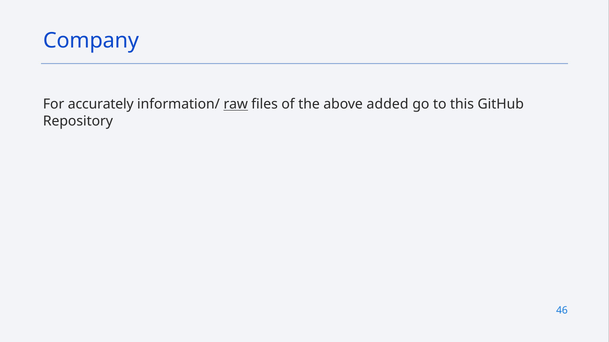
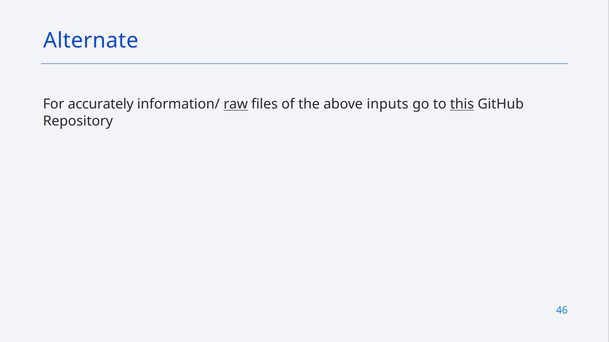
Company: Company -> Alternate
added: added -> inputs
this underline: none -> present
